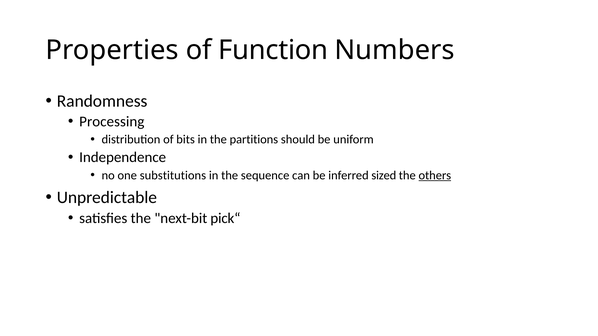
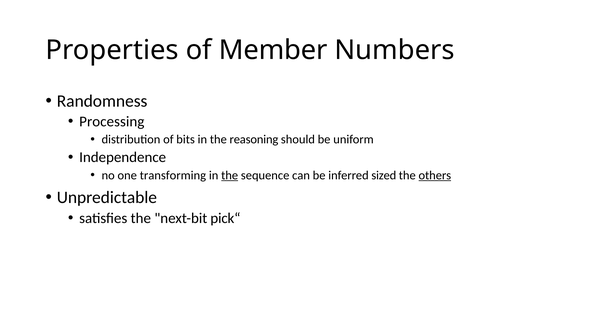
Function: Function -> Member
partitions: partitions -> reasoning
substitutions: substitutions -> transforming
the at (230, 175) underline: none -> present
